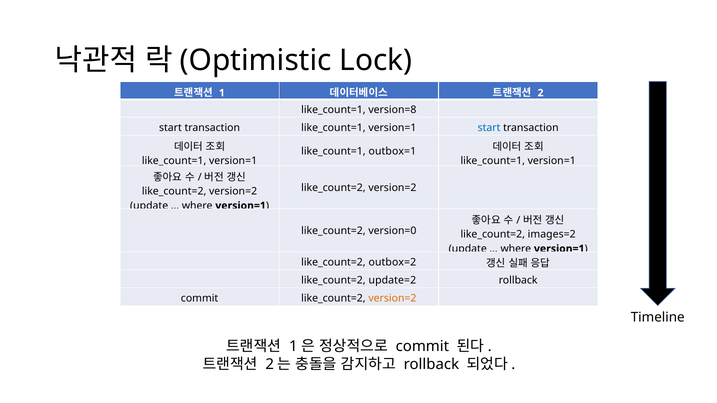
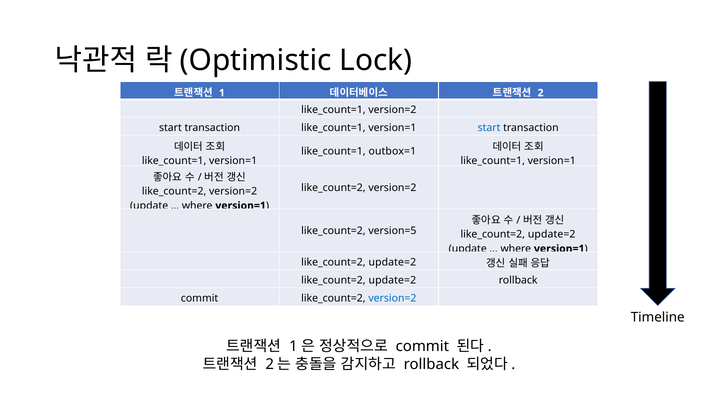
version=8 at (392, 110): version=8 -> version=2
version=0: version=0 -> version=5
images=2 at (552, 235): images=2 -> update=2
outbox=2 at (392, 262): outbox=2 -> update=2
version=2 at (392, 298) colour: orange -> blue
